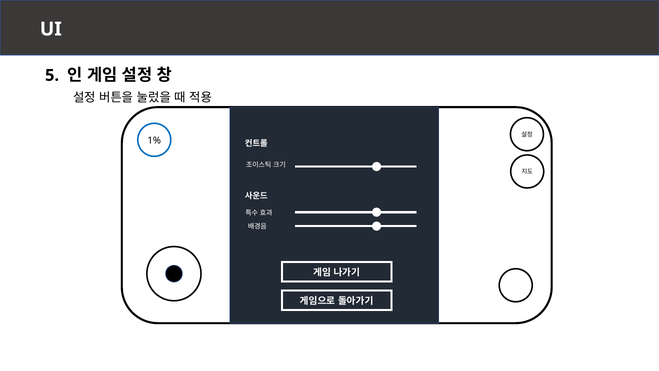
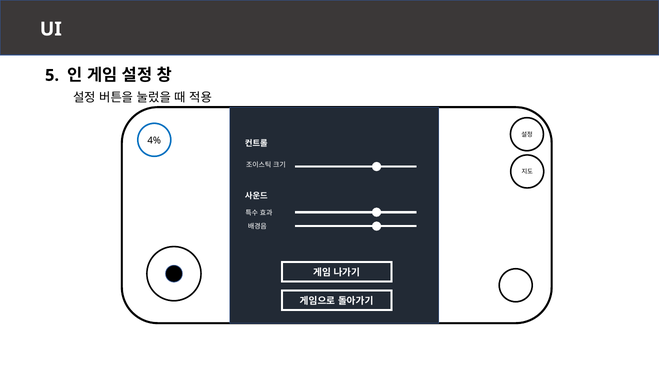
1%: 1% -> 4%
